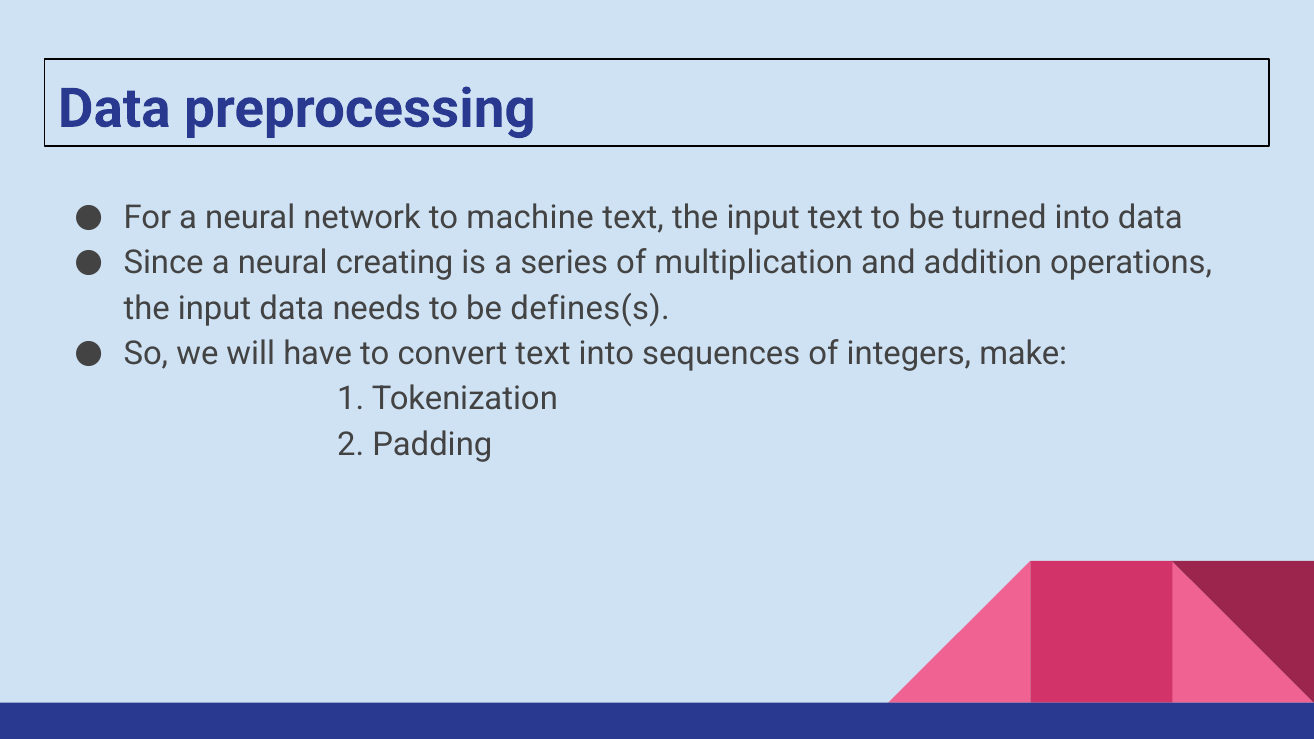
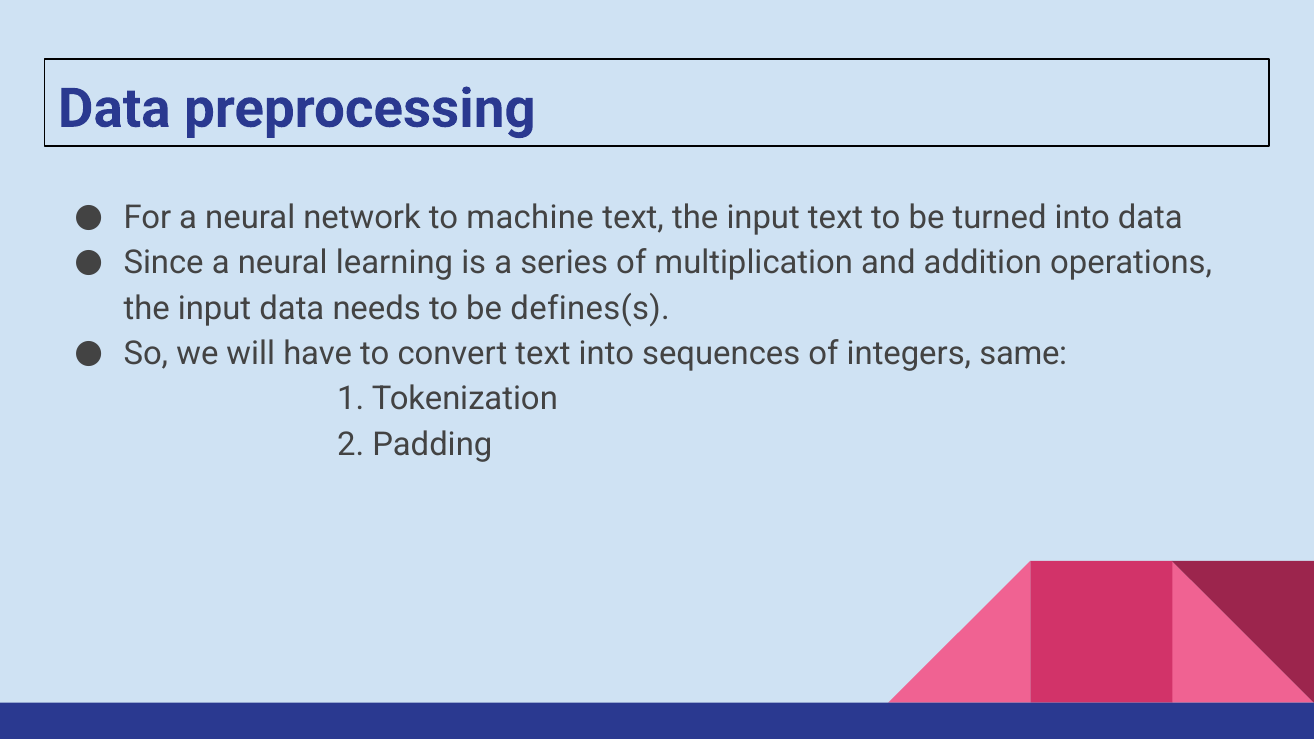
creating: creating -> learning
make: make -> same
